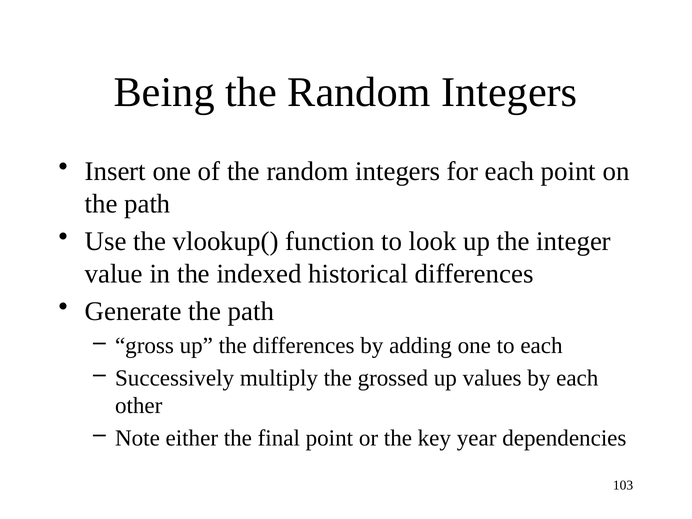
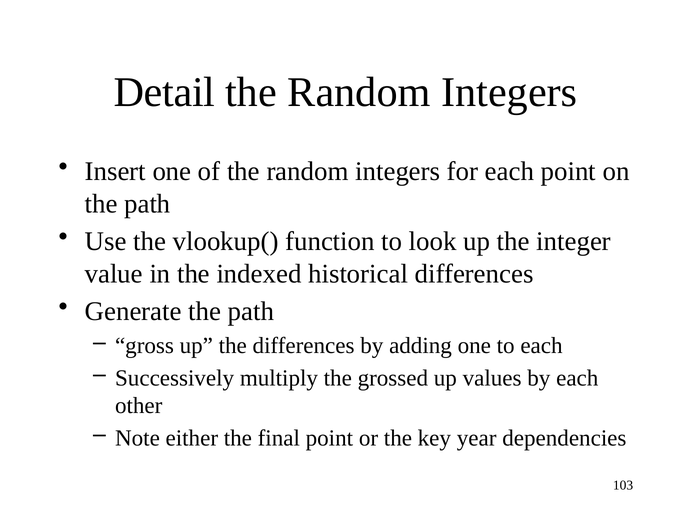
Being: Being -> Detail
